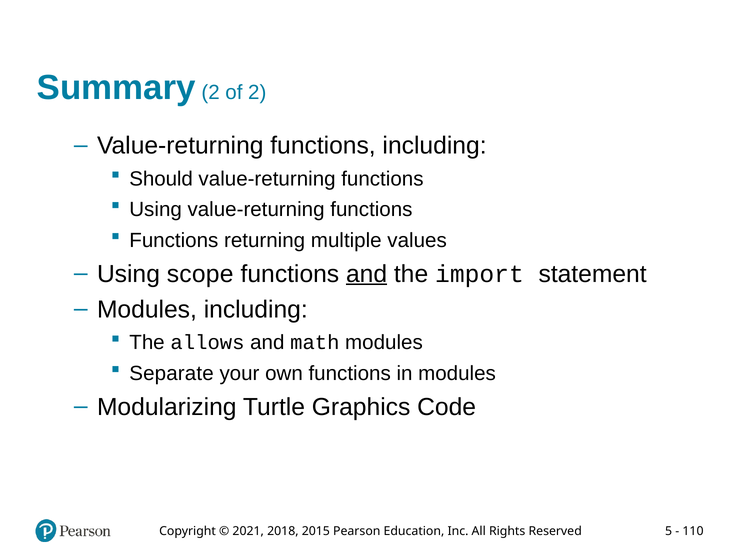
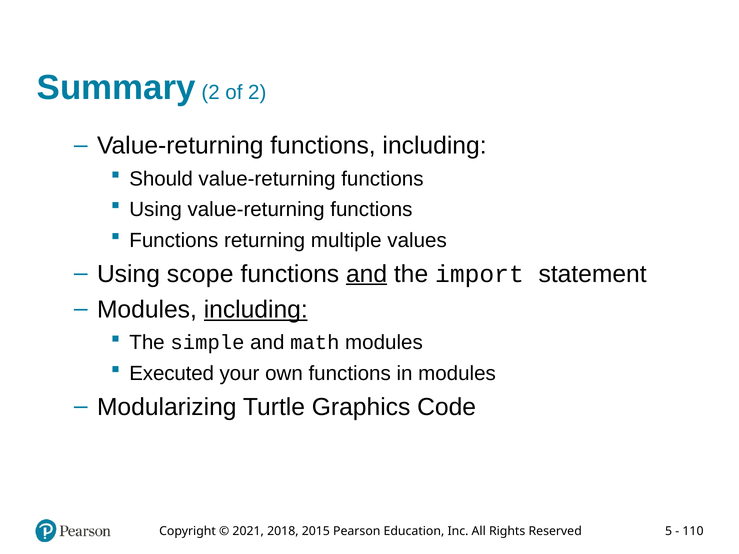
including at (256, 310) underline: none -> present
allows: allows -> simple
Separate: Separate -> Executed
